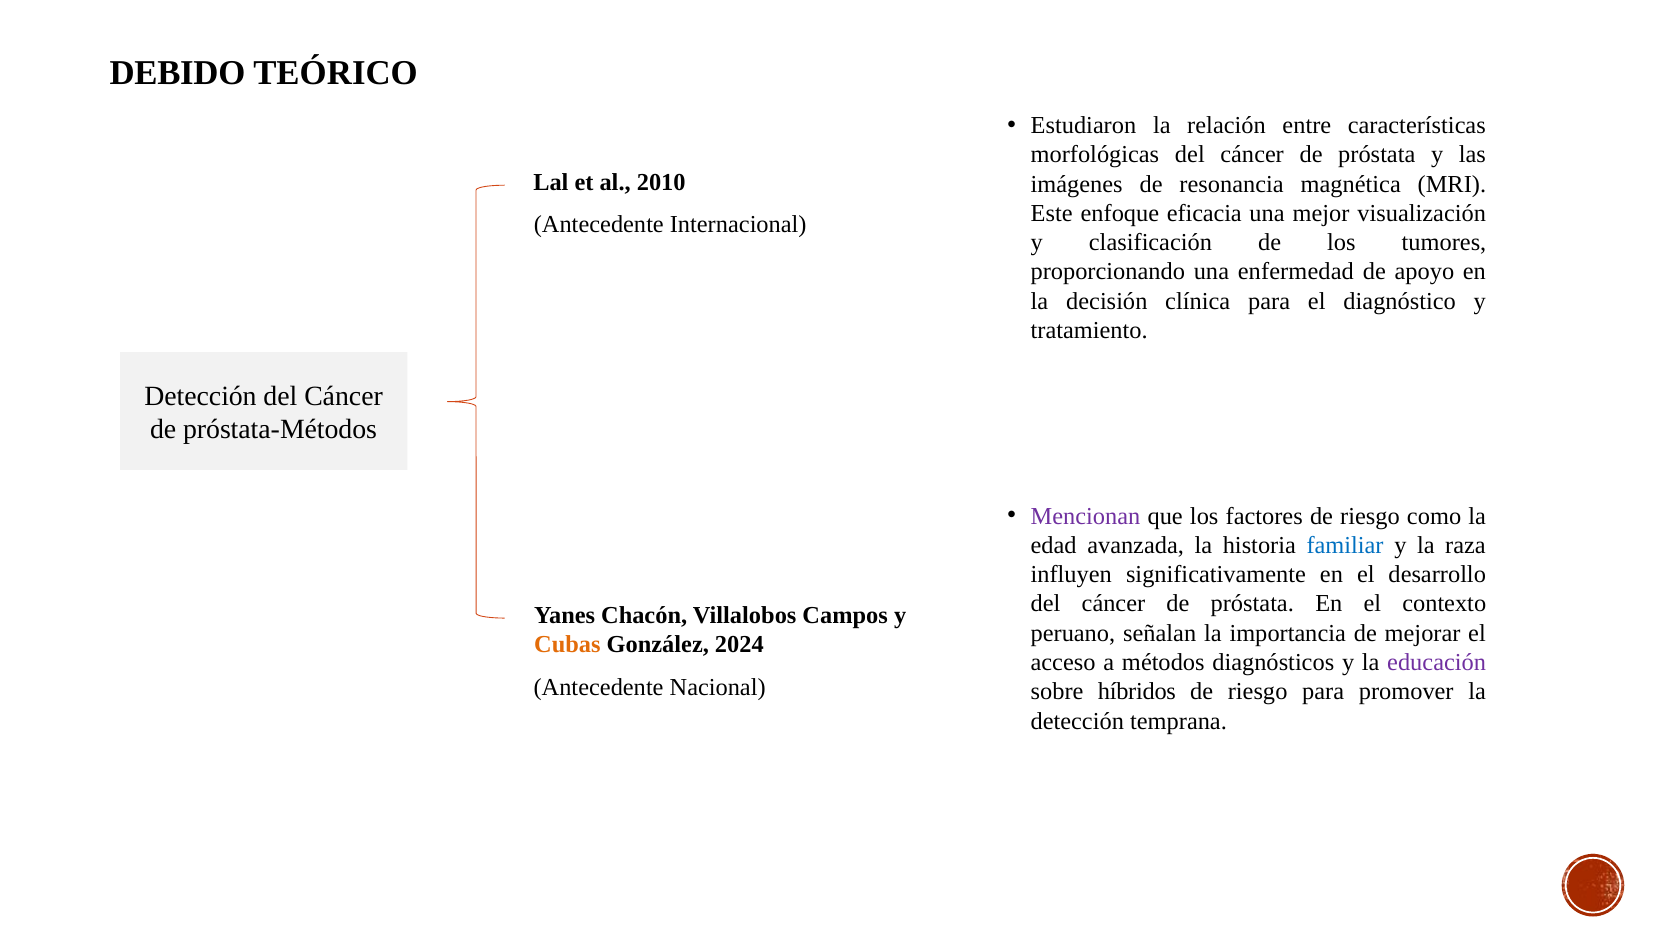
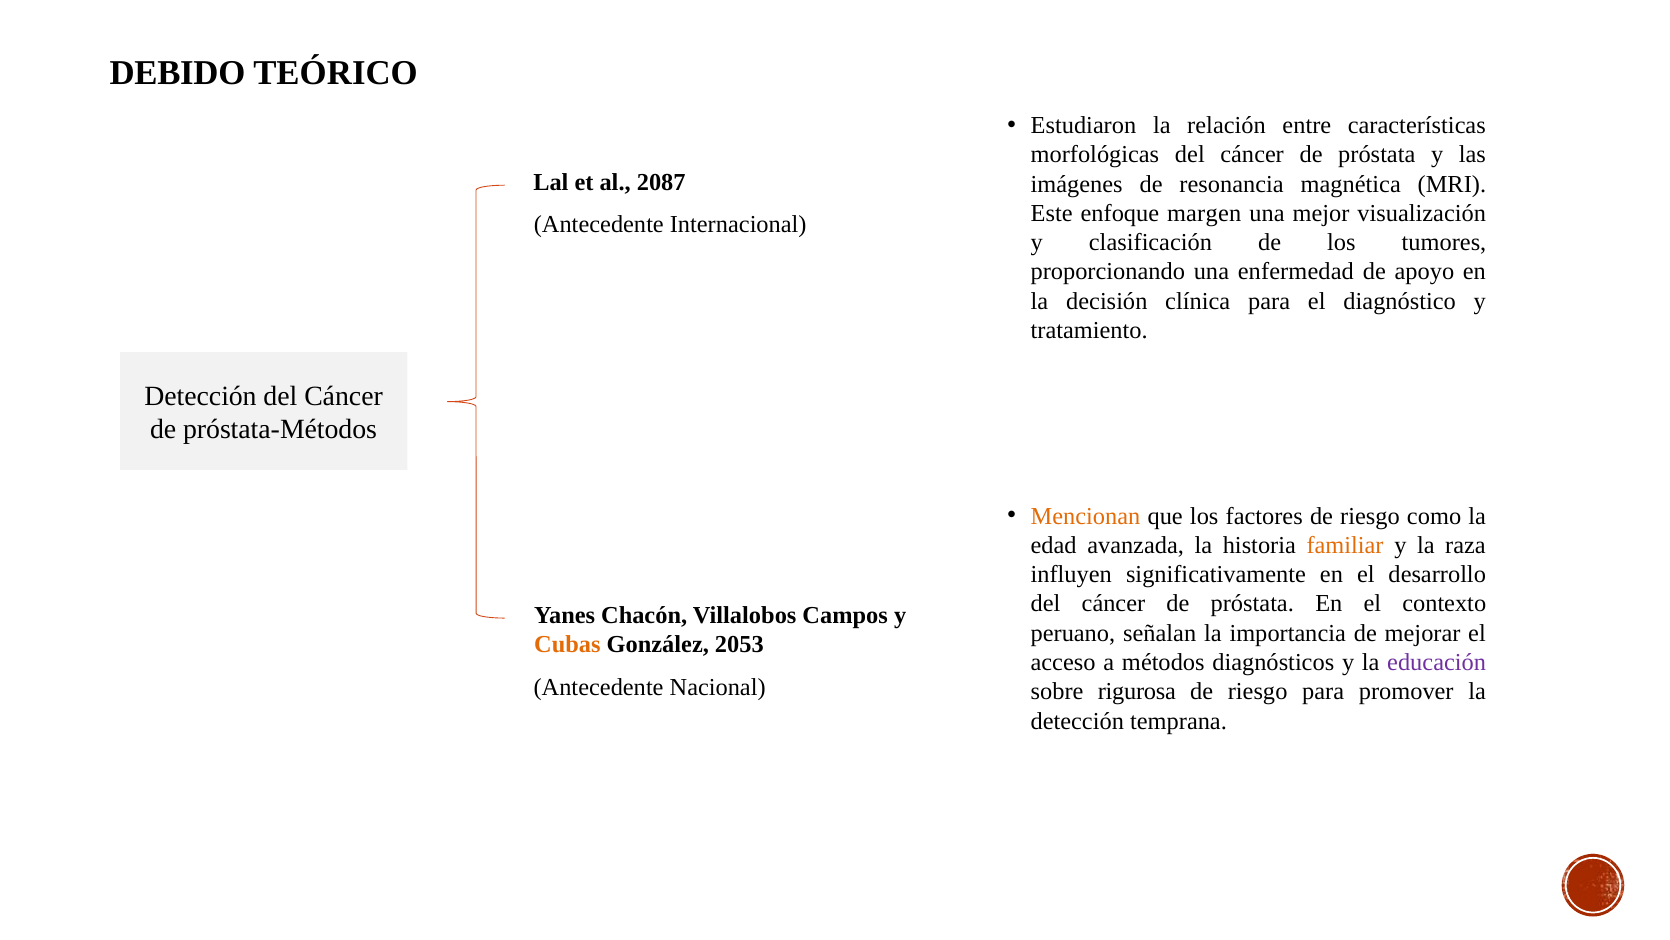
2010: 2010 -> 2087
eficacia: eficacia -> margen
Mencionan colour: purple -> orange
familiar colour: blue -> orange
2024: 2024 -> 2053
híbridos: híbridos -> rigurosa
